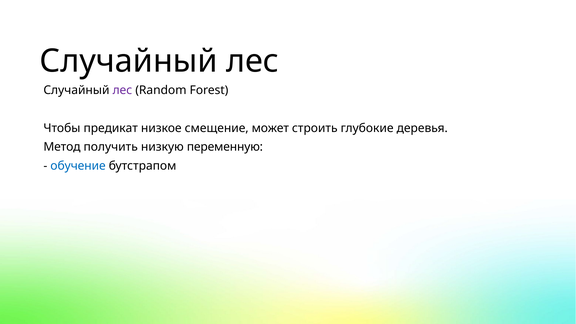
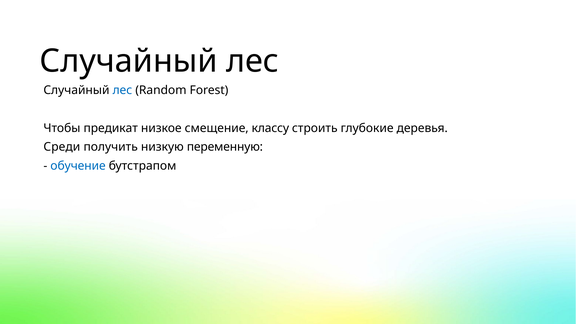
лес at (122, 90) colour: purple -> blue
может: может -> классу
Метод: Метод -> Среди
